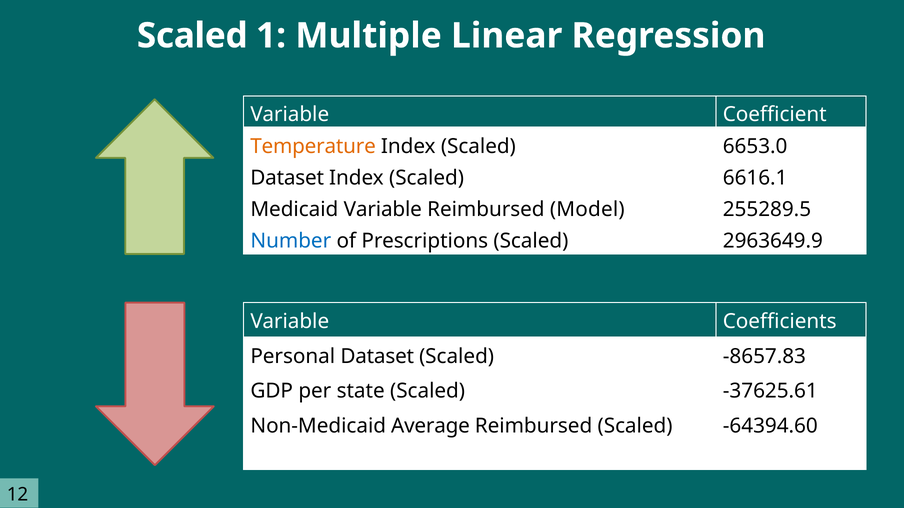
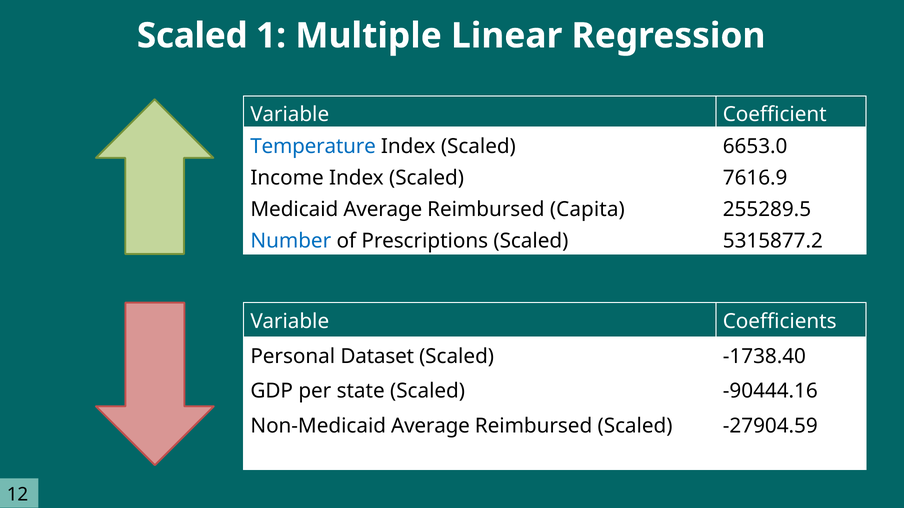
Temperature colour: orange -> blue
Dataset at (287, 178): Dataset -> Income
6616.1: 6616.1 -> 7616.9
Medicaid Variable: Variable -> Average
Model: Model -> Capita
2963649.9: 2963649.9 -> 5315877.2
-8657.83: -8657.83 -> -1738.40
-37625.61: -37625.61 -> -90444.16
-64394.60: -64394.60 -> -27904.59
